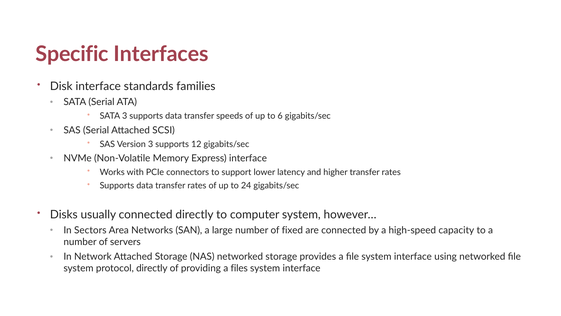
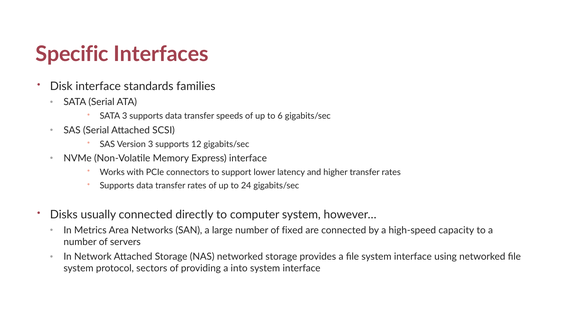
Sectors: Sectors -> Metrics
protocol directly: directly -> sectors
files: files -> into
